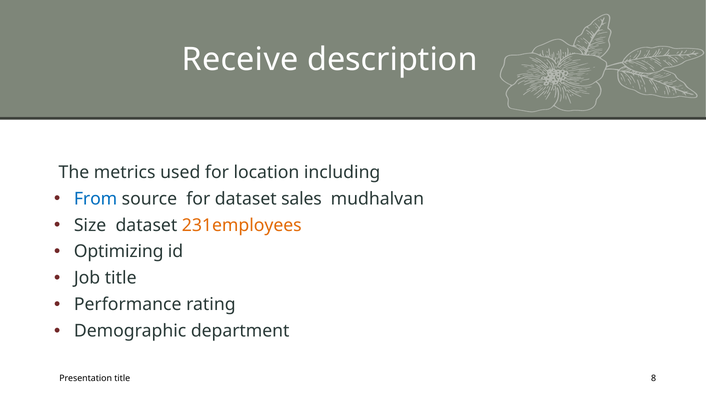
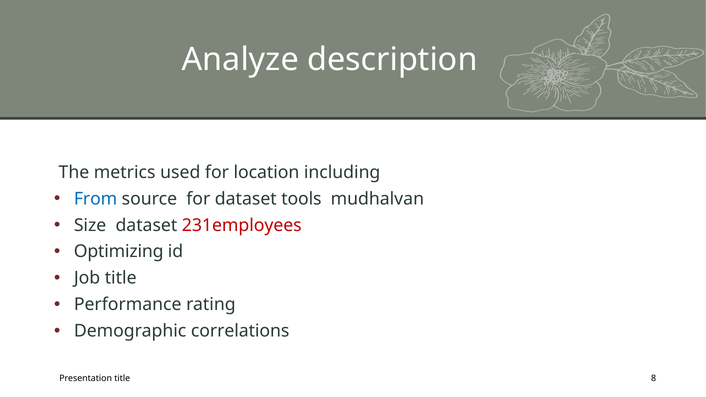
Receive: Receive -> Analyze
sales: sales -> tools
231employees colour: orange -> red
department: department -> correlations
